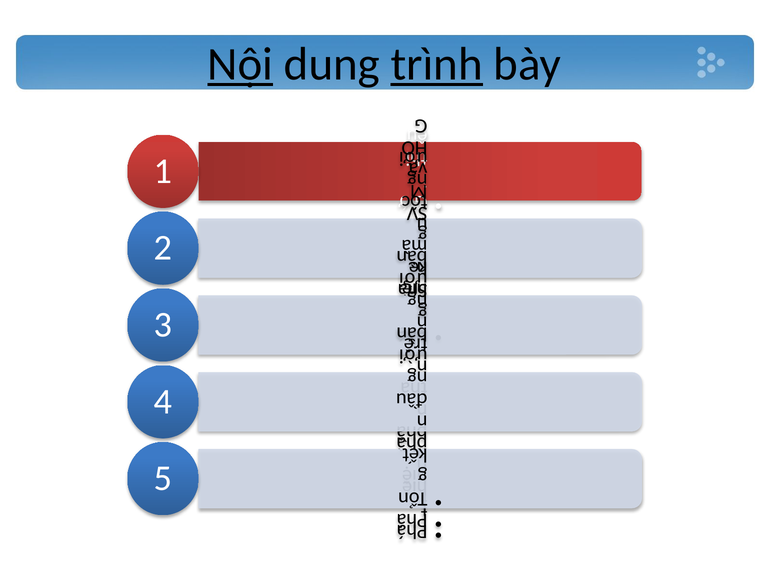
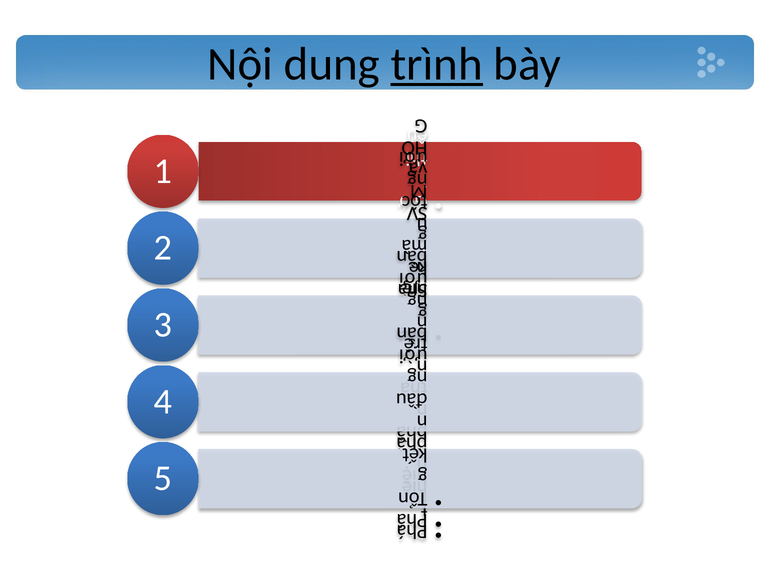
Nội underline: present -> none
